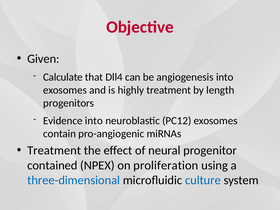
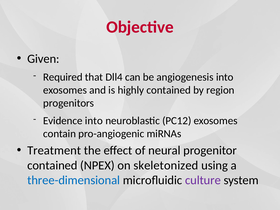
Calculate: Calculate -> Required
highly treatment: treatment -> contained
length: length -> region
proliferation: proliferation -> skeletonized
culture colour: blue -> purple
